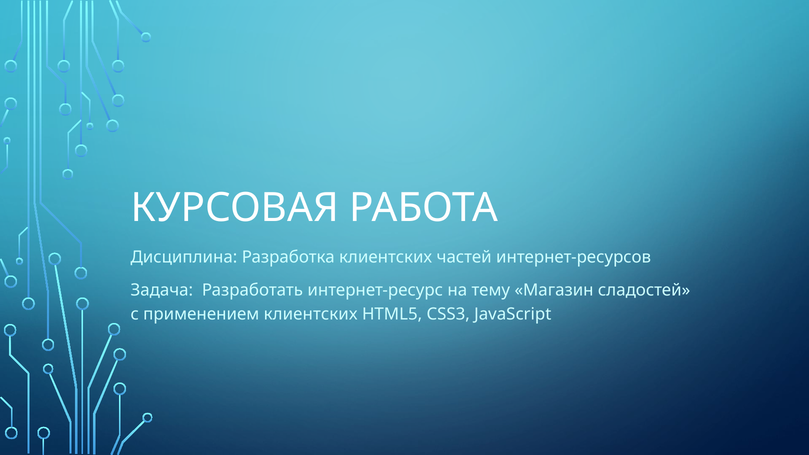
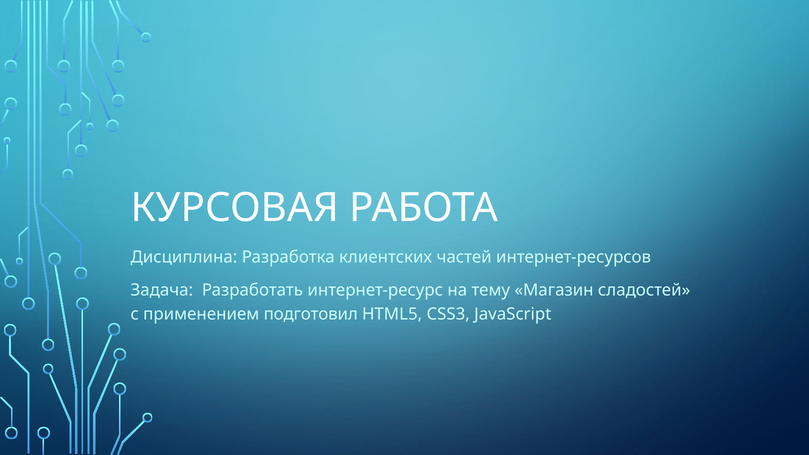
применением клиентских: клиентских -> подготовил
